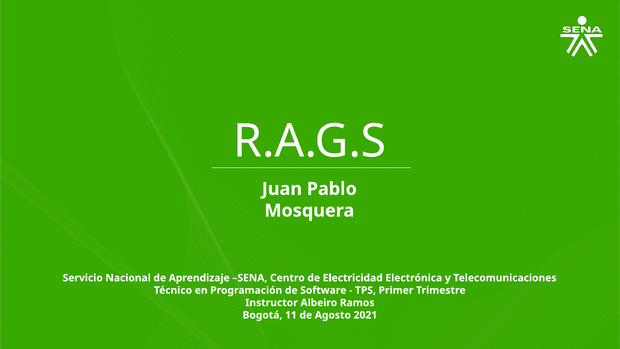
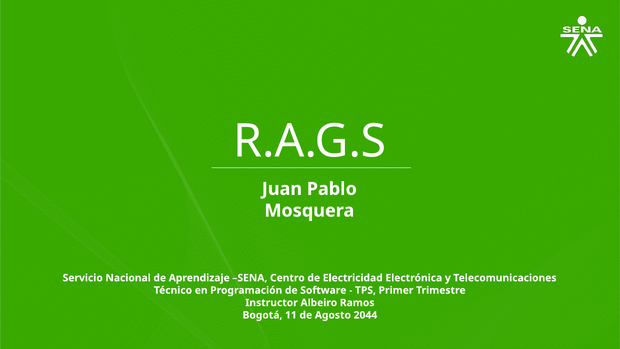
2021: 2021 -> 2044
